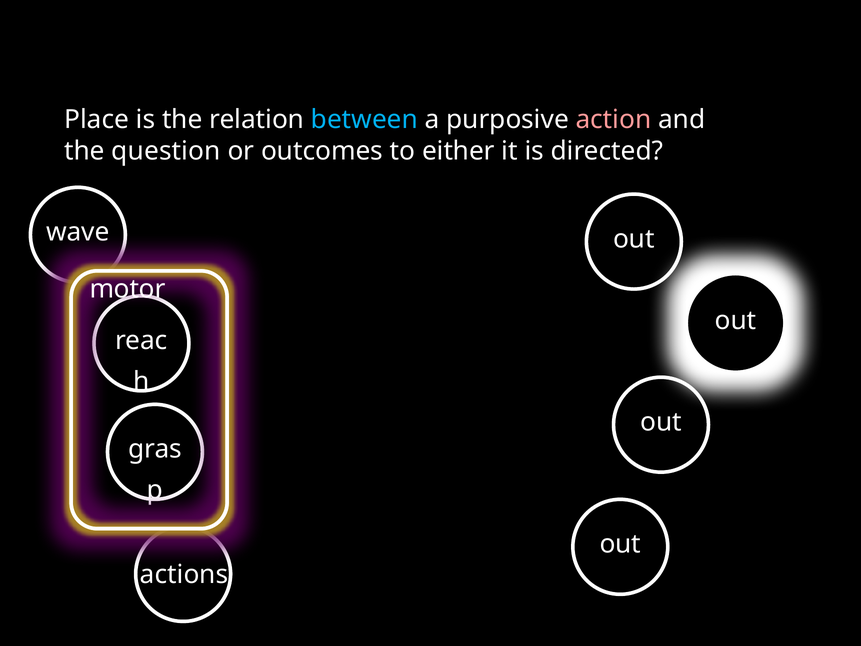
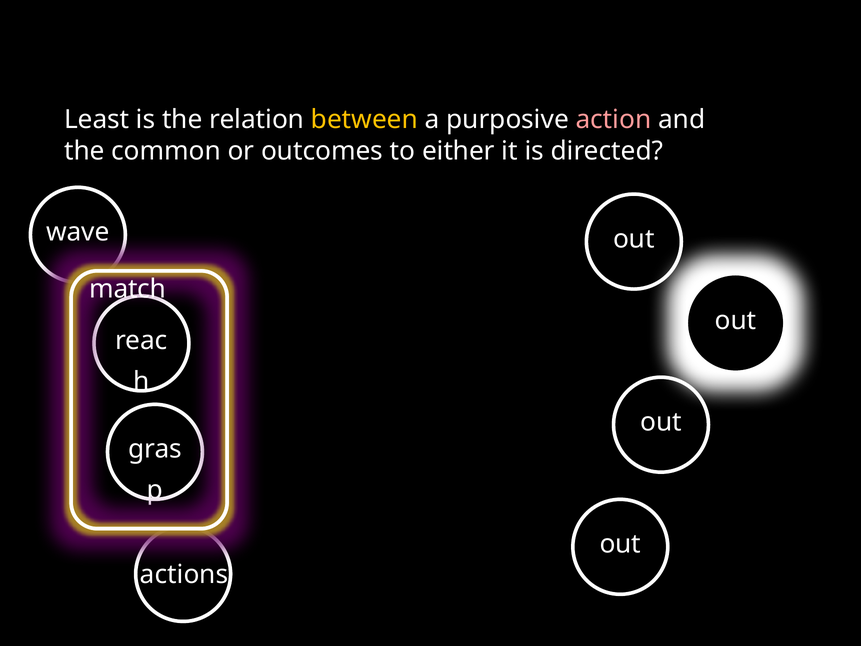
Place: Place -> Least
between colour: light blue -> yellow
question: question -> common
motor: motor -> match
